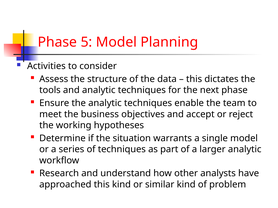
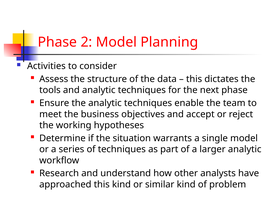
5: 5 -> 2
